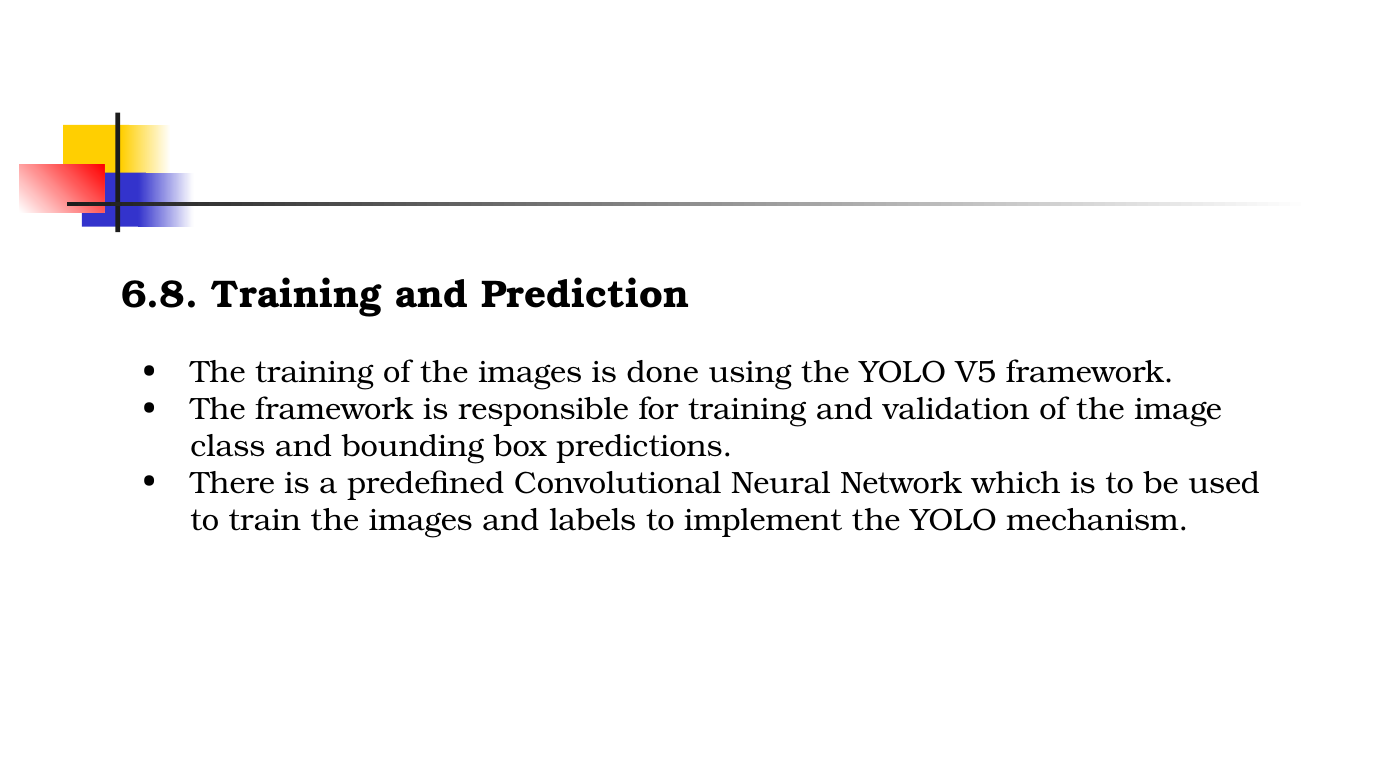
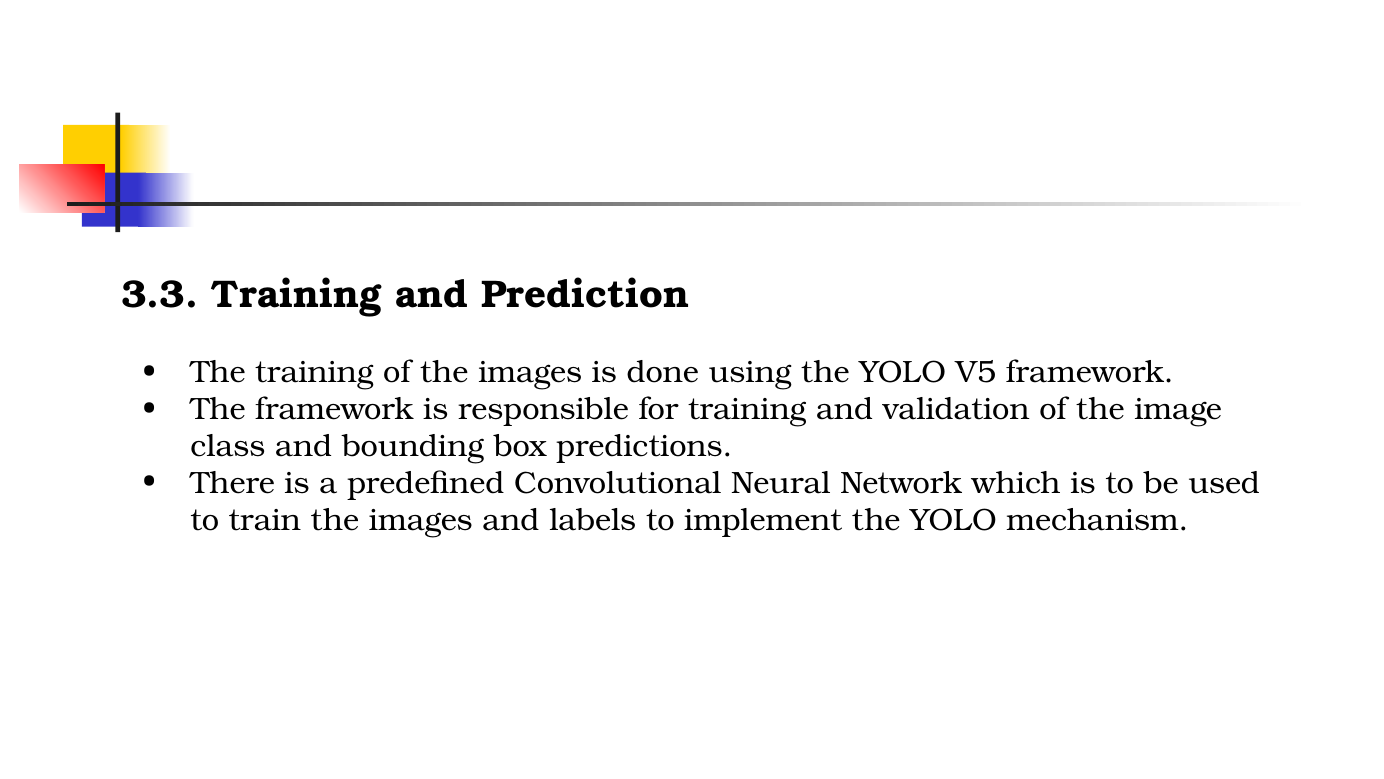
6.8: 6.8 -> 3.3
